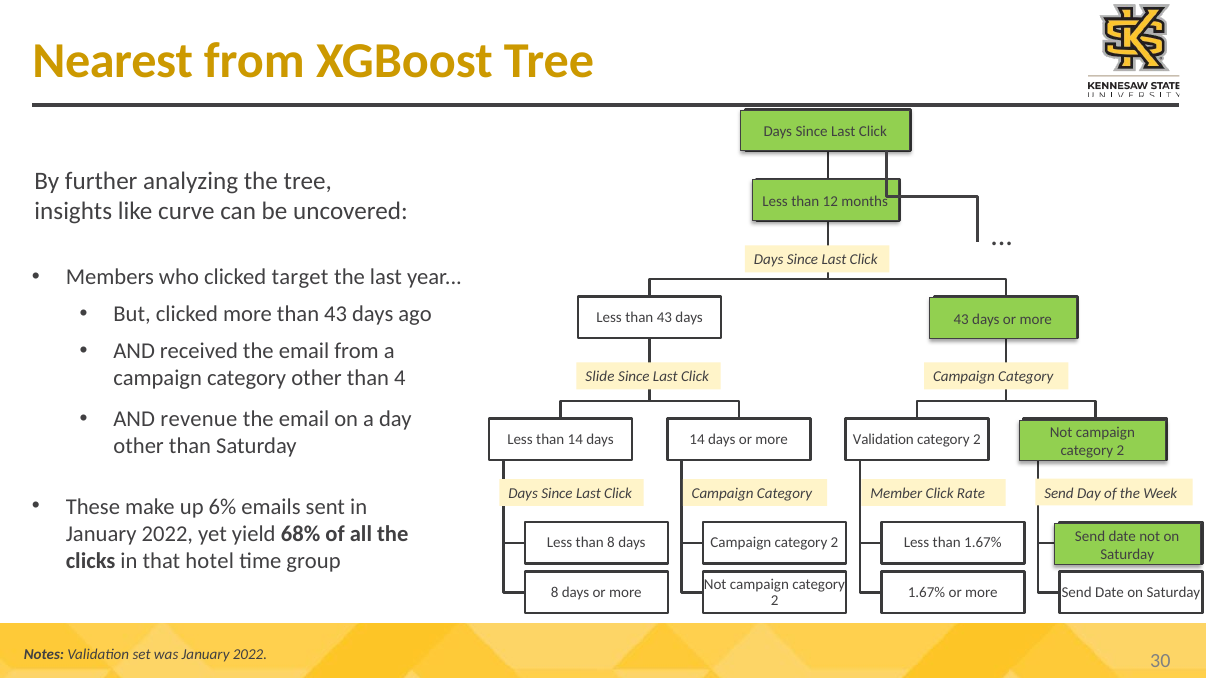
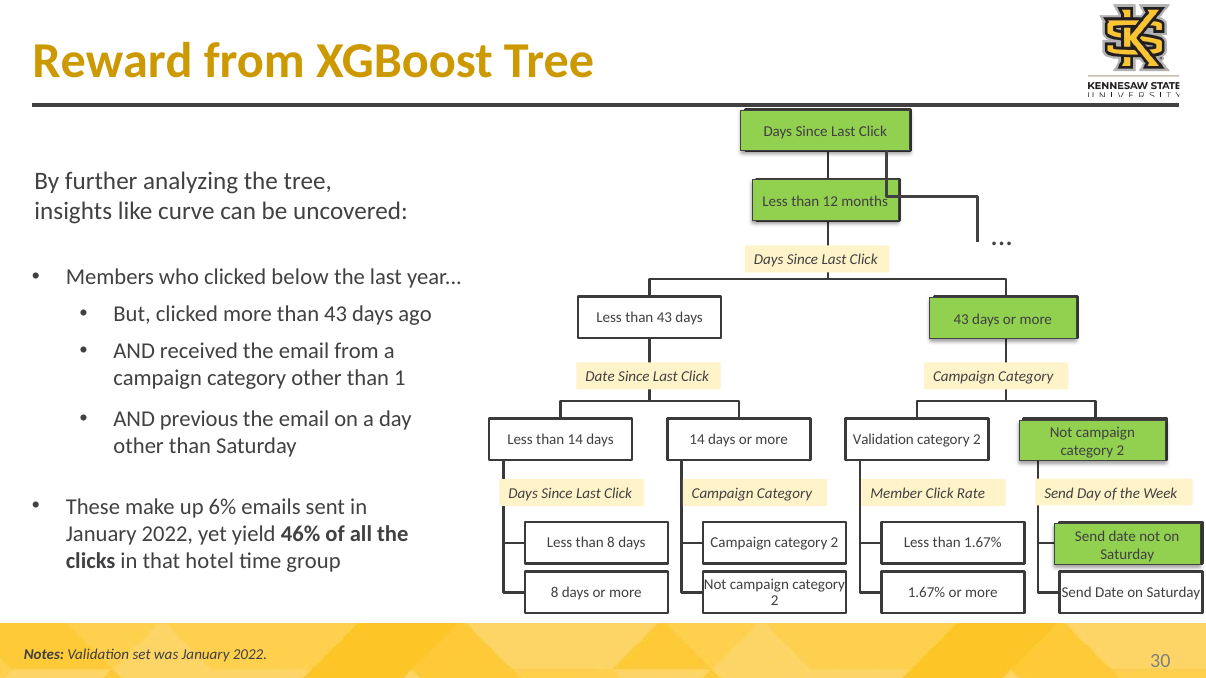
Nearest: Nearest -> Reward
target: target -> below
4: 4 -> 1
Slide at (600, 377): Slide -> Date
revenue: revenue -> previous
68%: 68% -> 46%
